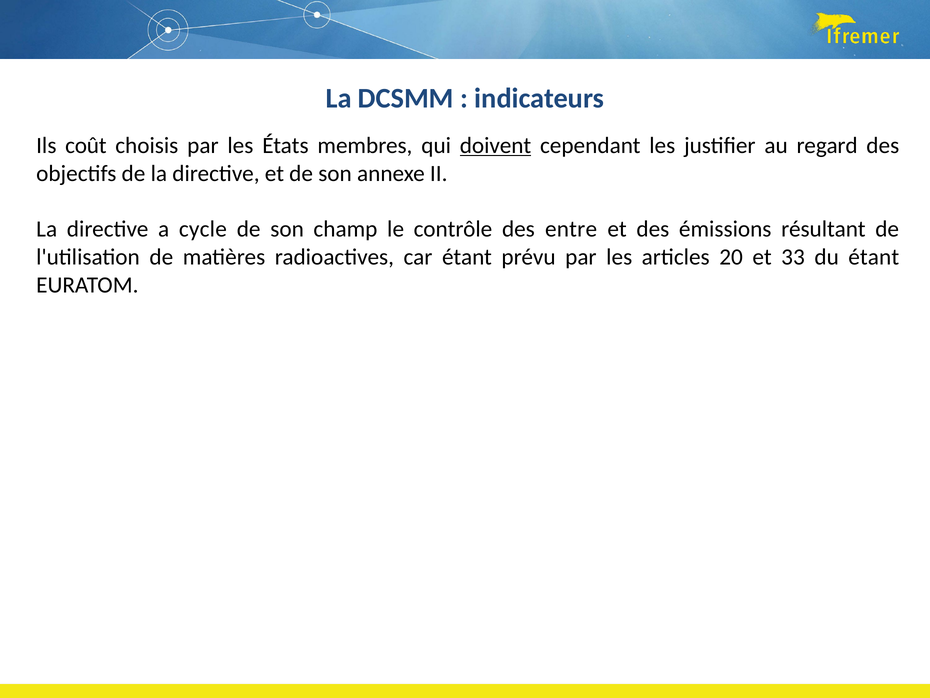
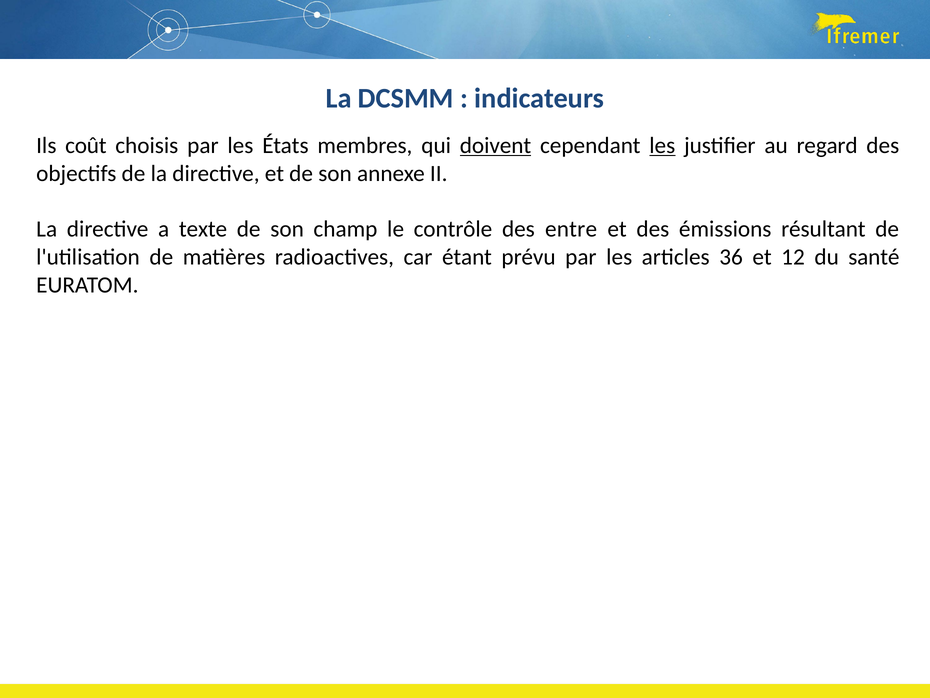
les at (662, 145) underline: none -> present
cycle: cycle -> texte
20: 20 -> 36
33: 33 -> 12
du étant: étant -> santé
